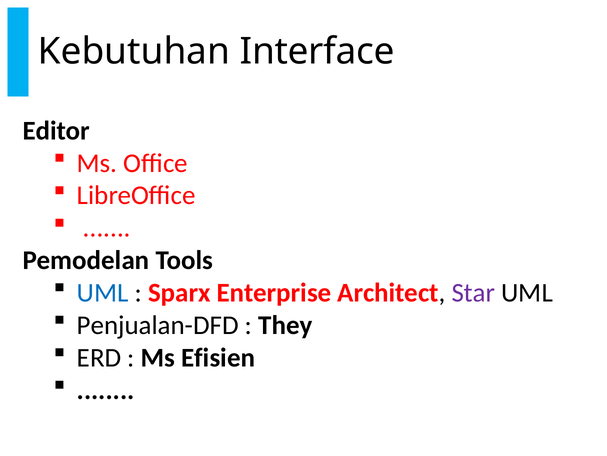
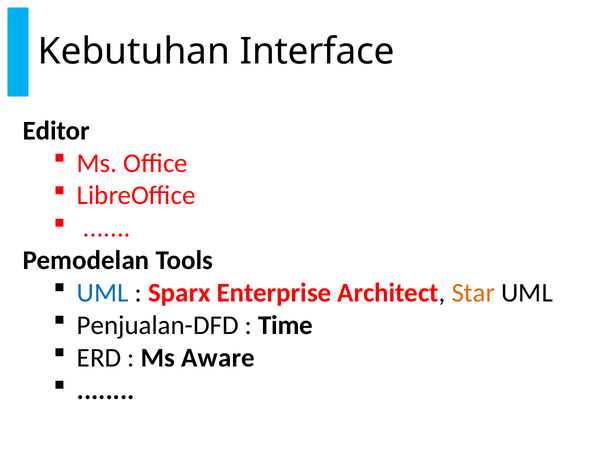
Star colour: purple -> orange
They: They -> Time
Efisien: Efisien -> Aware
